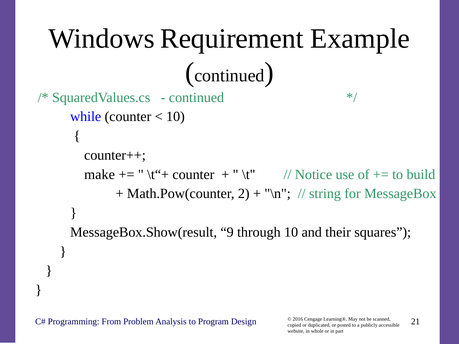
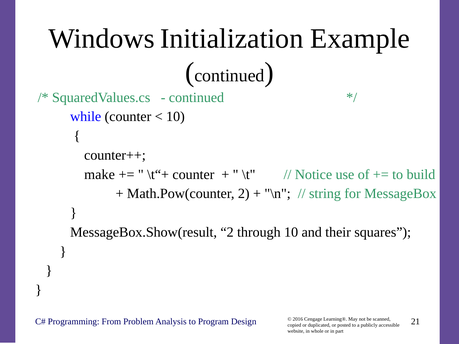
Requirement: Requirement -> Initialization
MessageBox.Show(result 9: 9 -> 2
